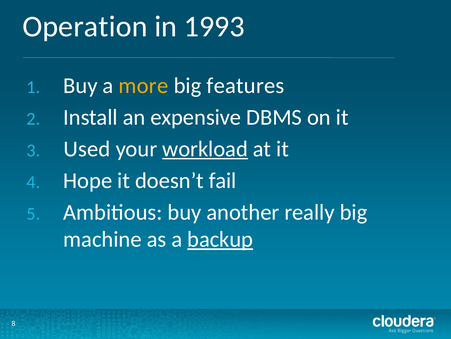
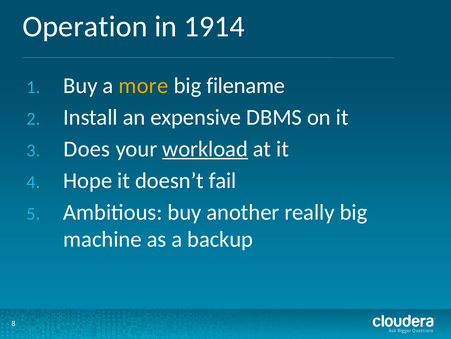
1993: 1993 -> 1914
features: features -> filename
Used: Used -> Does
backup underline: present -> none
